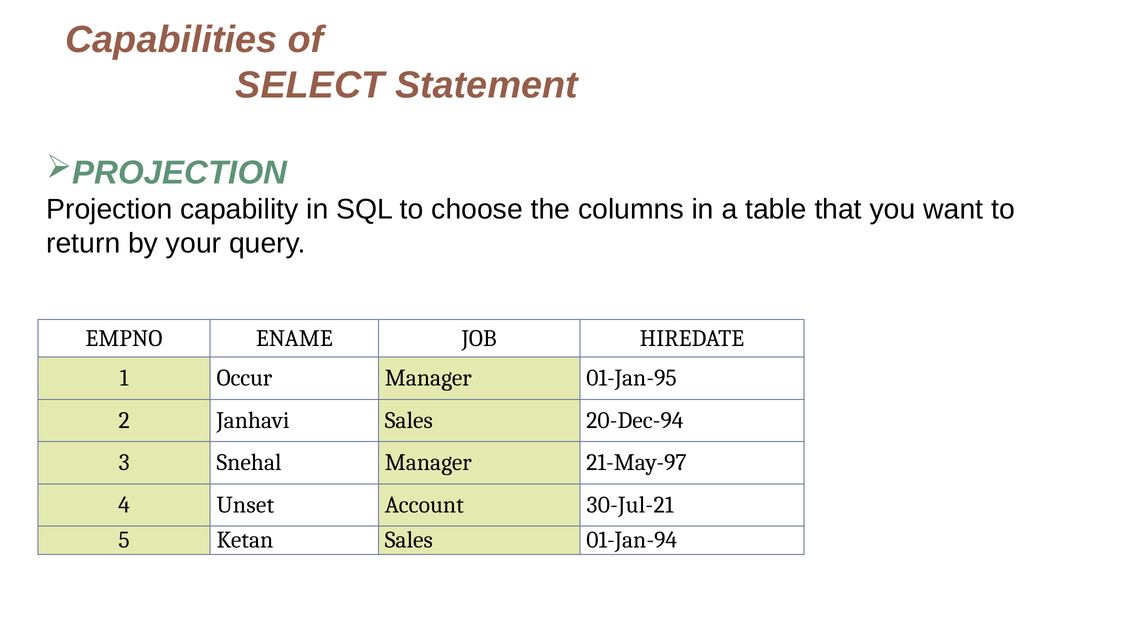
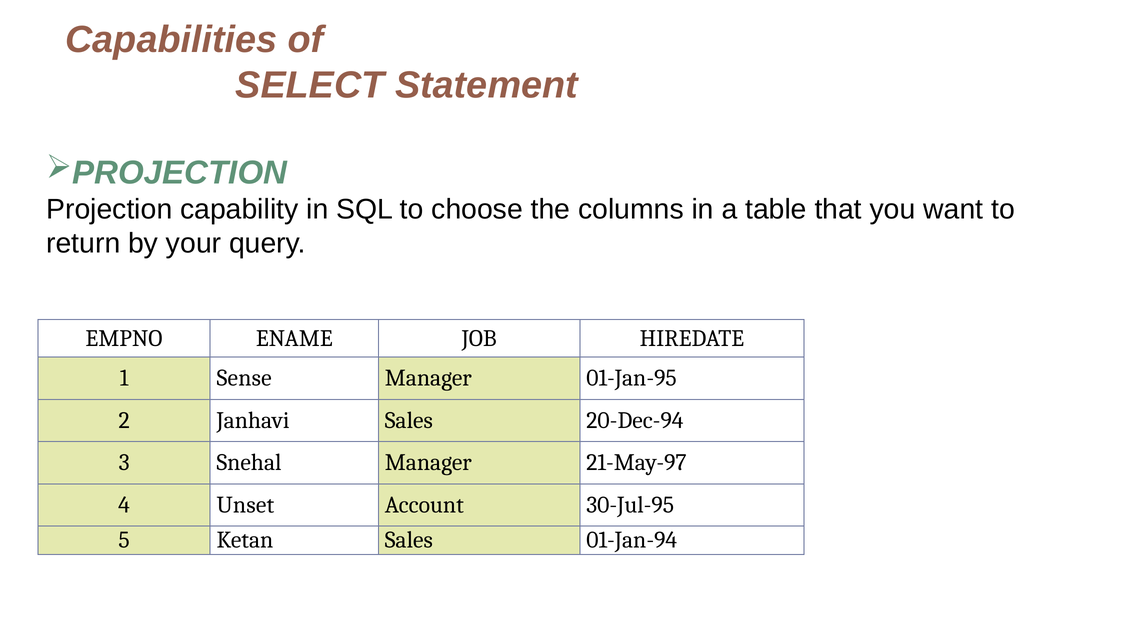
Occur: Occur -> Sense
30-Jul-21: 30-Jul-21 -> 30-Jul-95
